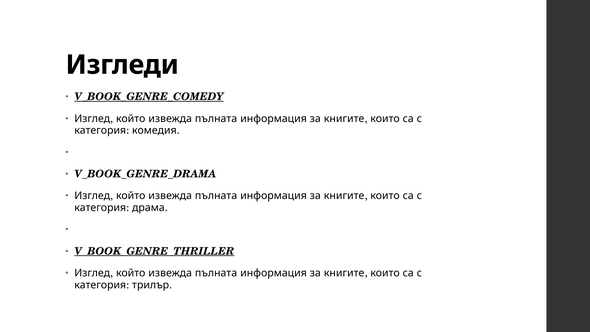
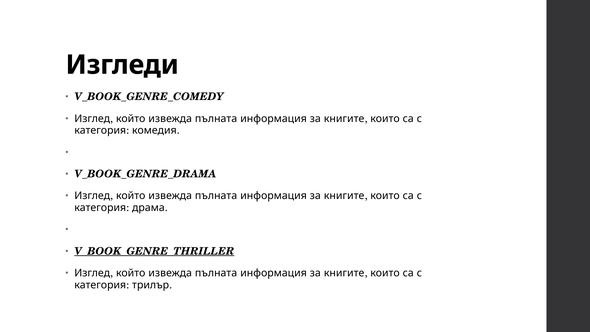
V_BOOK_GENRE_COMEDY underline: present -> none
